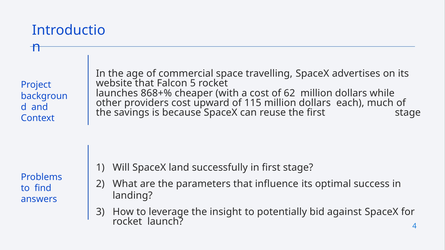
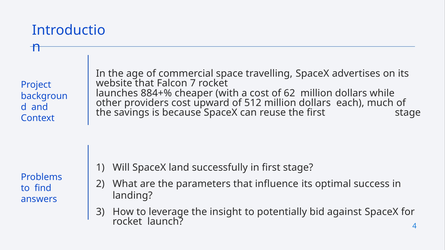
5: 5 -> 7
868+%: 868+% -> 884+%
115: 115 -> 512
